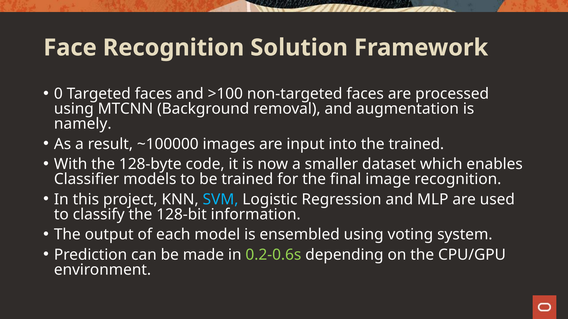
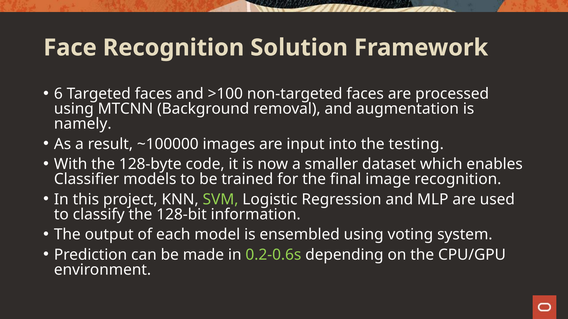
0: 0 -> 6
the trained: trained -> testing
SVM colour: light blue -> light green
